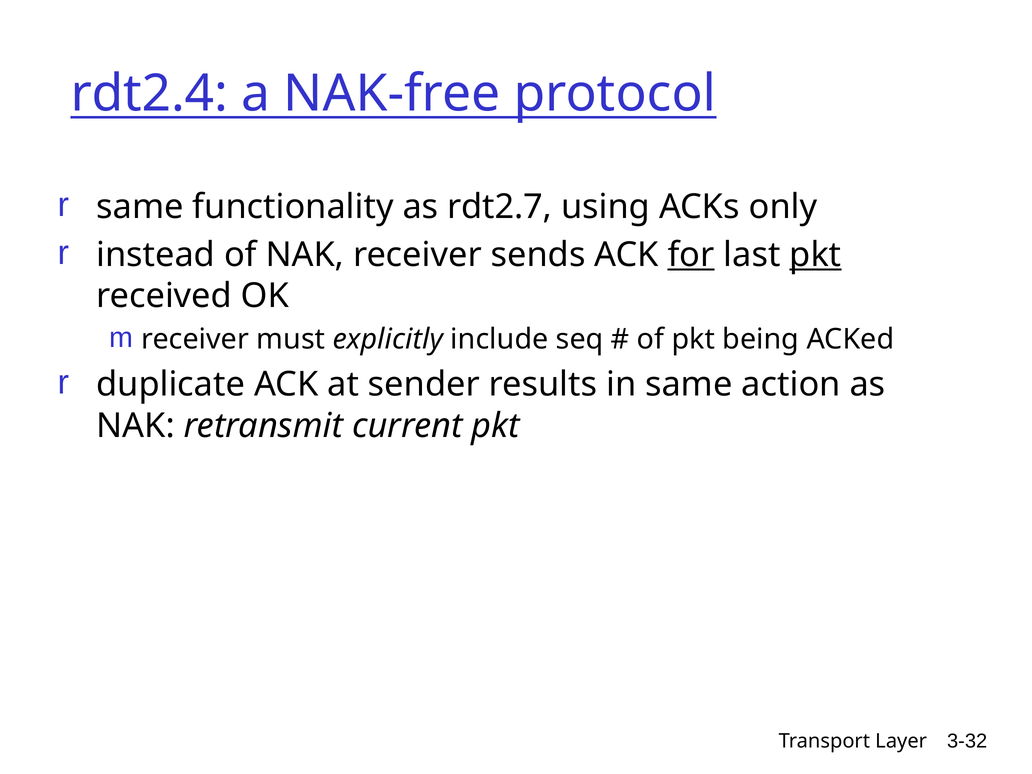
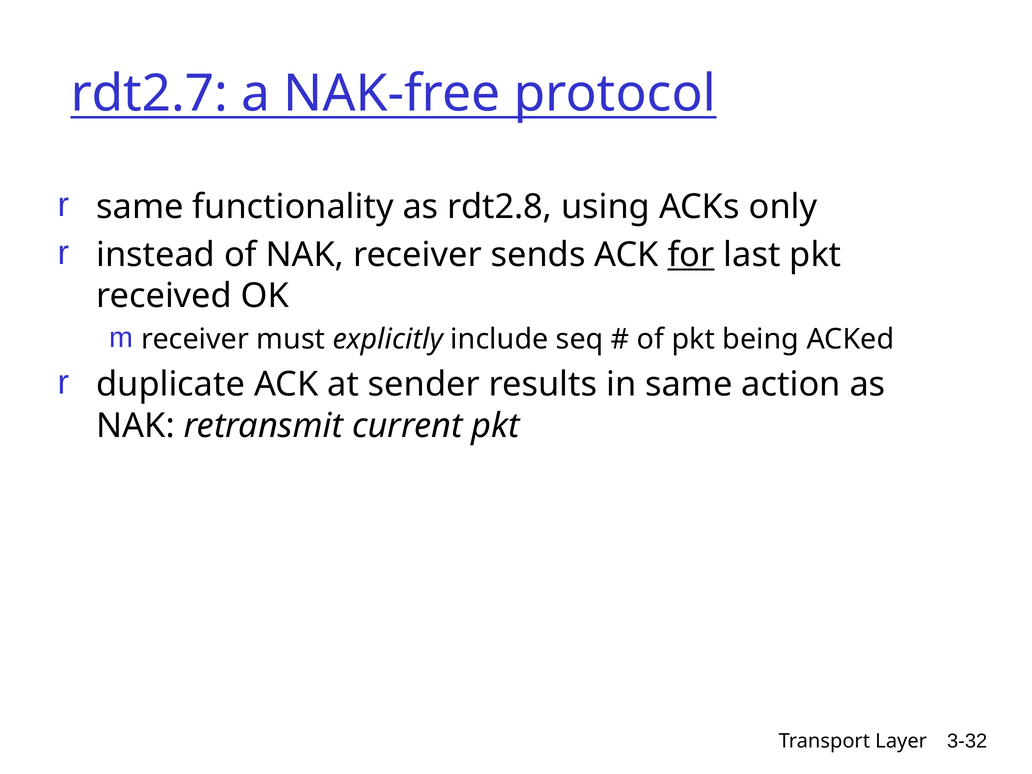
rdt2.4: rdt2.4 -> rdt2.7
rdt2.7: rdt2.7 -> rdt2.8
pkt at (815, 255) underline: present -> none
